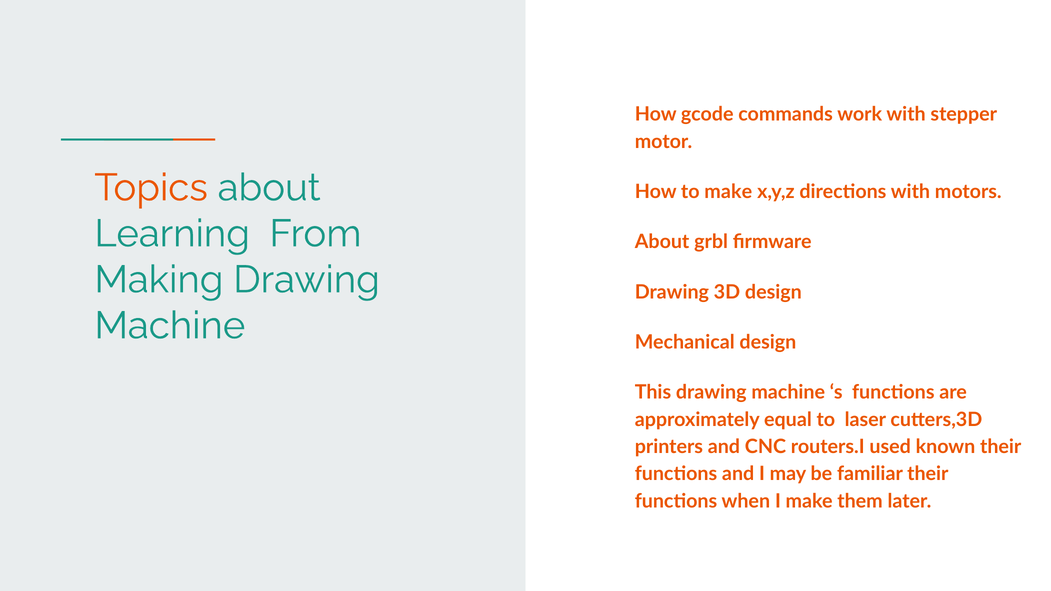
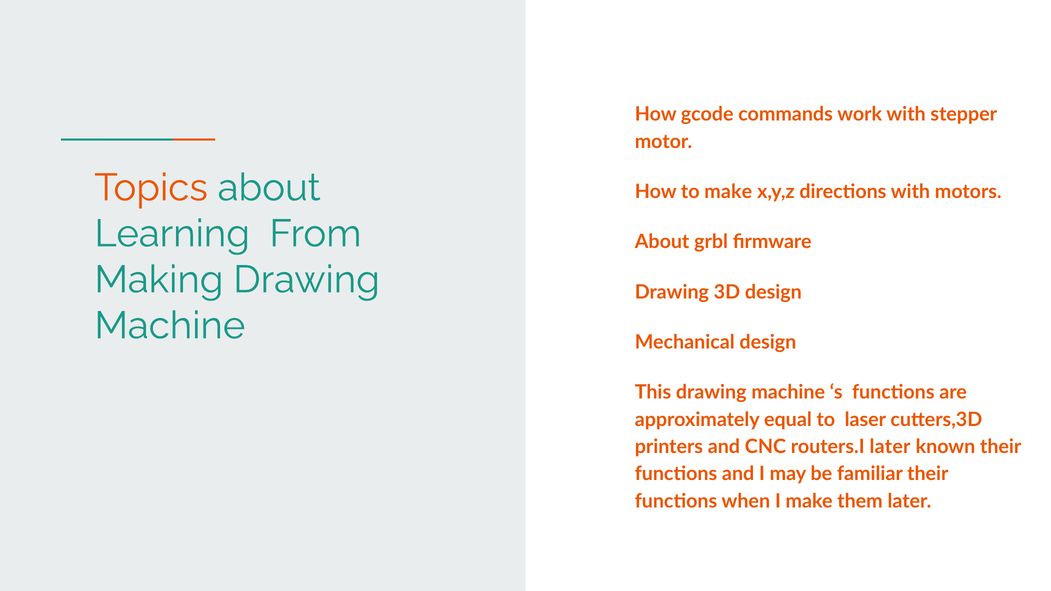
routers.I used: used -> later
